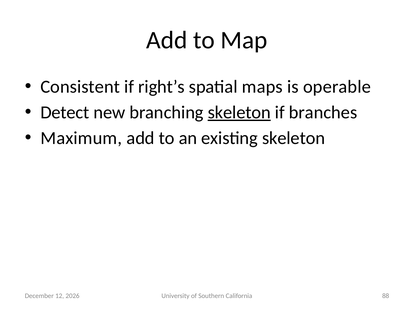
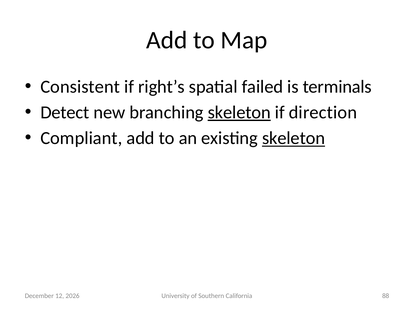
maps: maps -> failed
operable: operable -> terminals
branches: branches -> direction
Maximum: Maximum -> Compliant
skeleton at (294, 138) underline: none -> present
